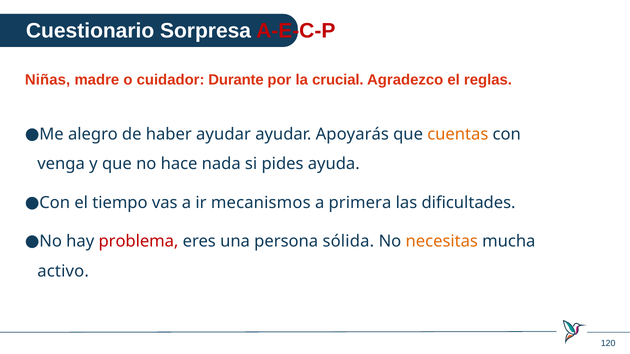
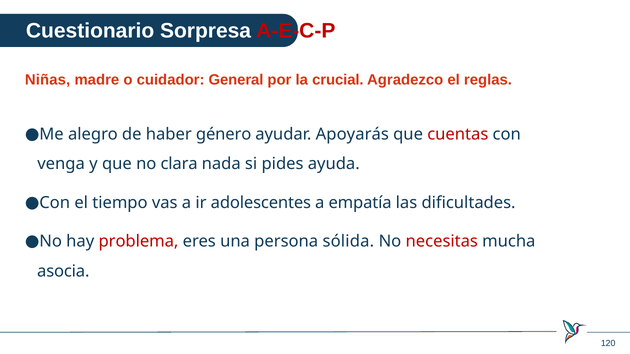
Durante: Durante -> General
haber ayudar: ayudar -> género
cuentas colour: orange -> red
hace: hace -> clara
mecanismos: mecanismos -> adolescentes
primera: primera -> empatía
necesitas colour: orange -> red
activo: activo -> asocia
